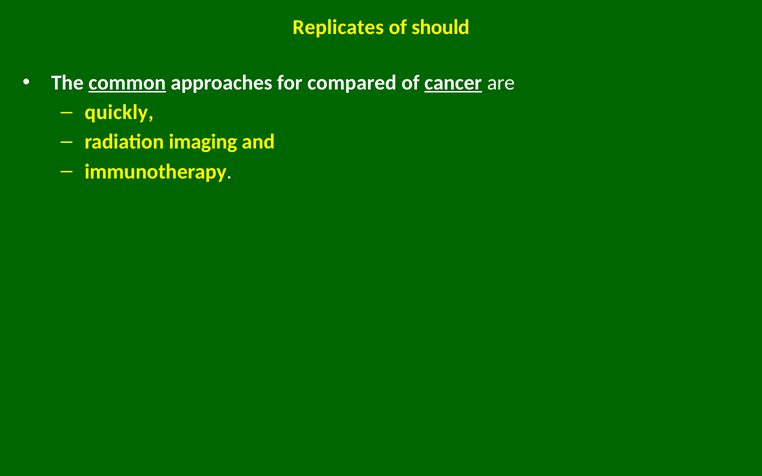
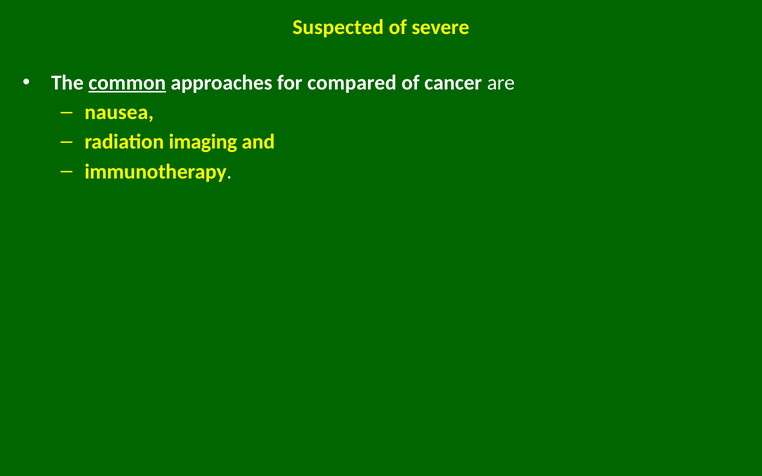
Replicates: Replicates -> Suspected
should: should -> severe
cancer underline: present -> none
quickly: quickly -> nausea
